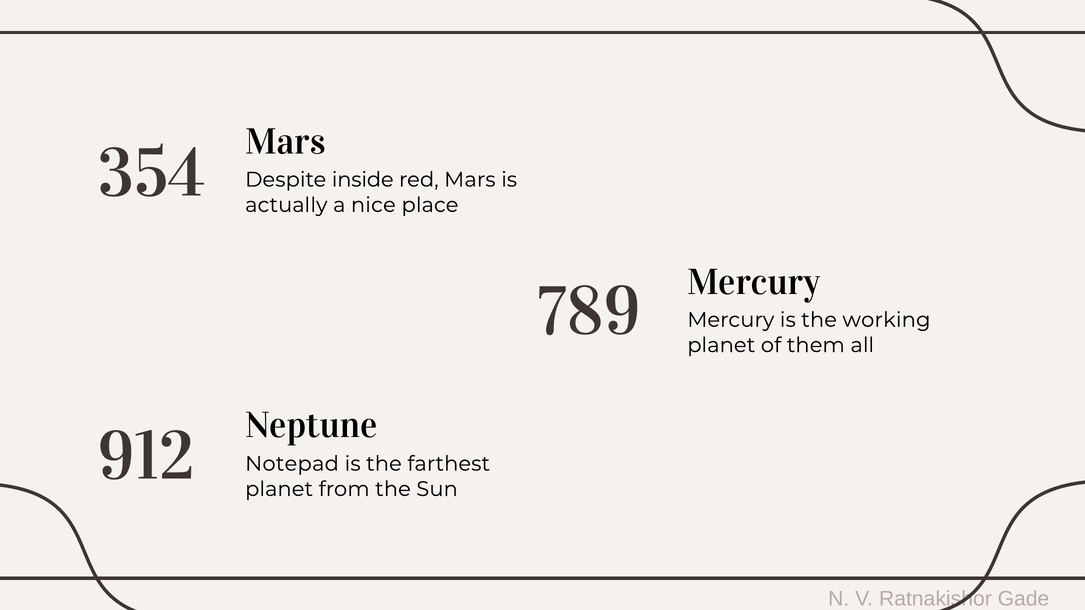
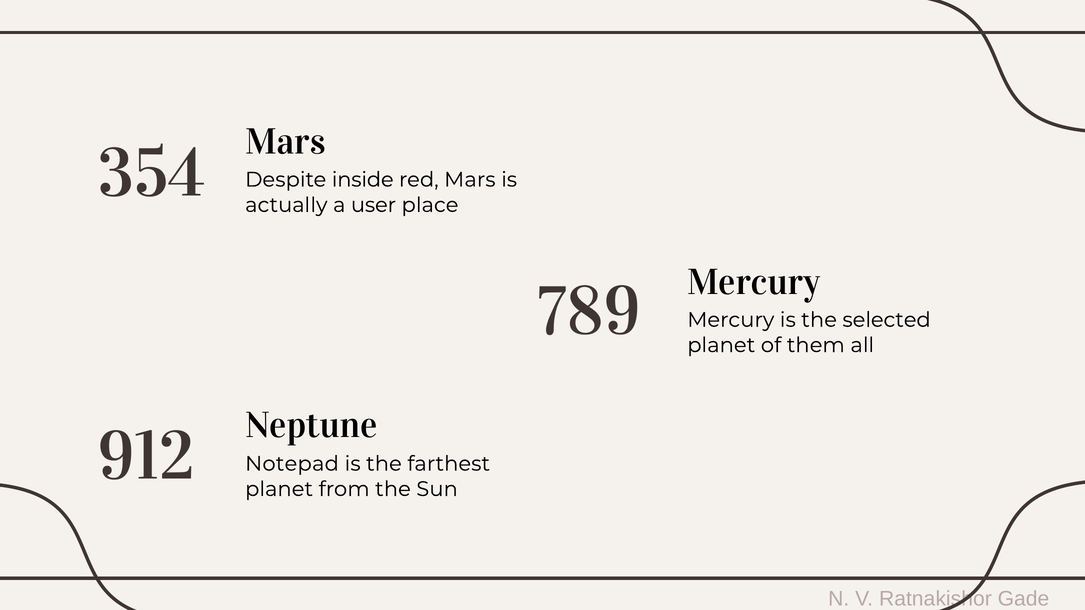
nice: nice -> user
working: working -> selected
